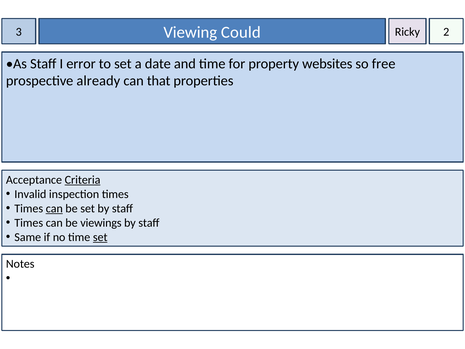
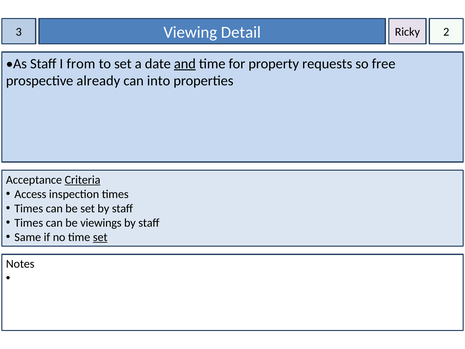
Could: Could -> Detail
error: error -> from
and underline: none -> present
websites: websites -> requests
that: that -> into
Invalid: Invalid -> Access
can at (54, 208) underline: present -> none
